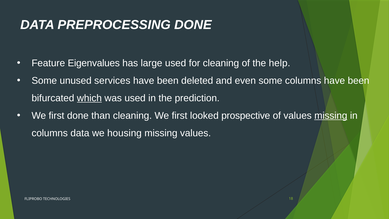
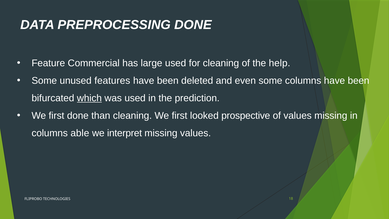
Eigenvalues: Eigenvalues -> Commercial
services: services -> features
missing at (331, 116) underline: present -> none
columns data: data -> able
housing: housing -> interpret
